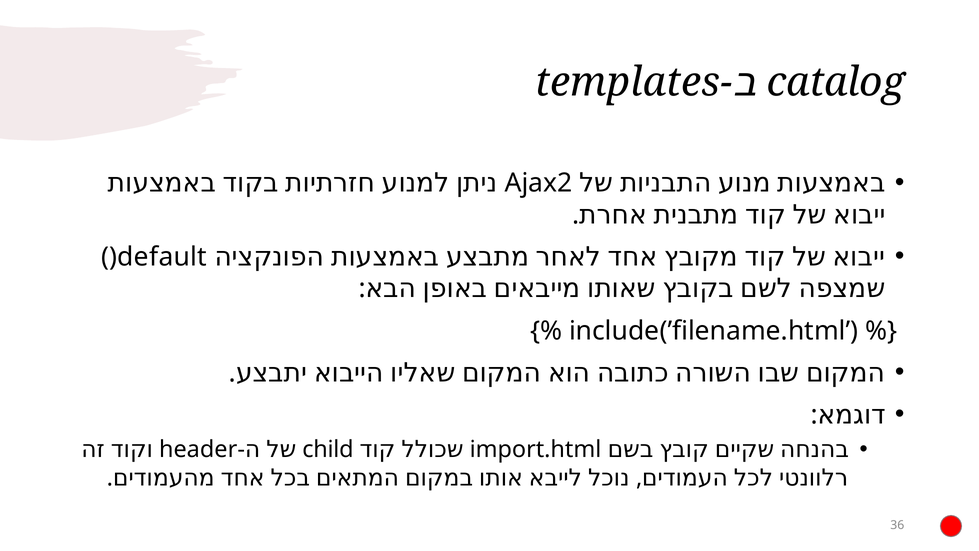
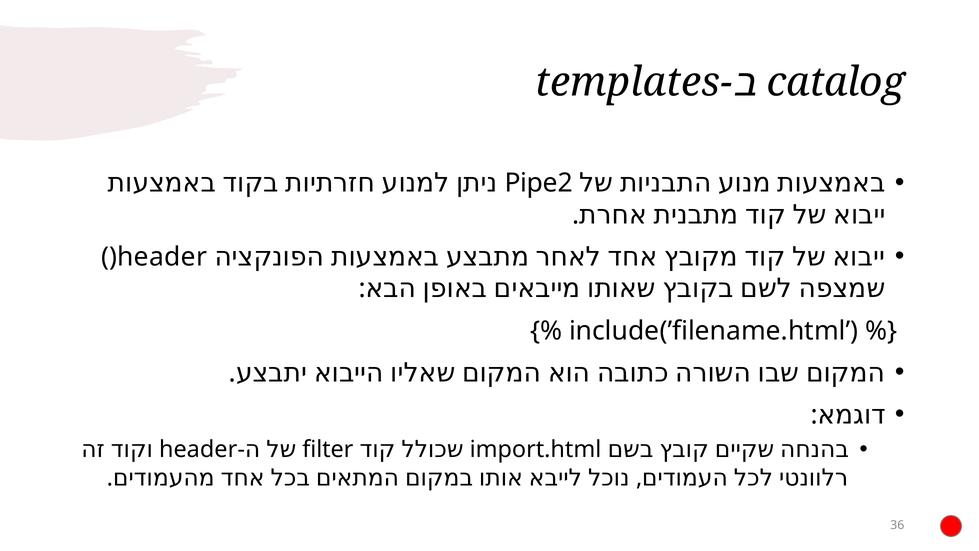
Ajax2: Ajax2 -> Pipe2
default at (162, 257): default -> header
child: child -> filter
